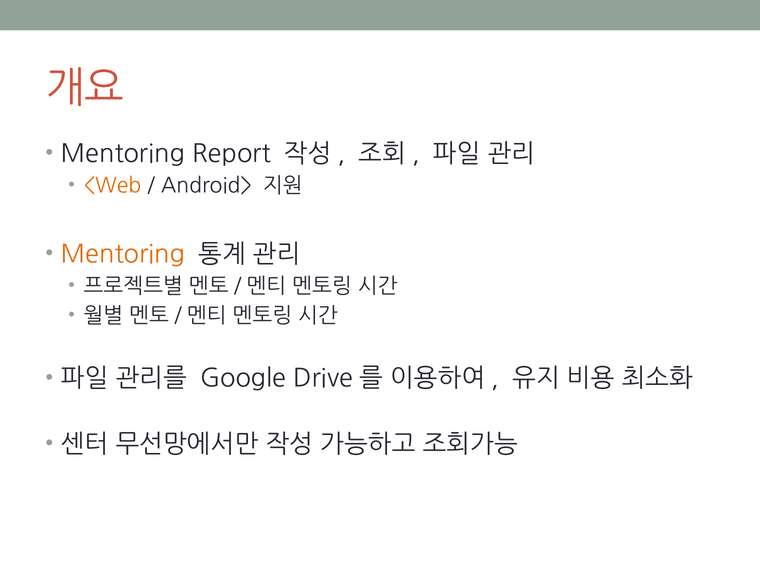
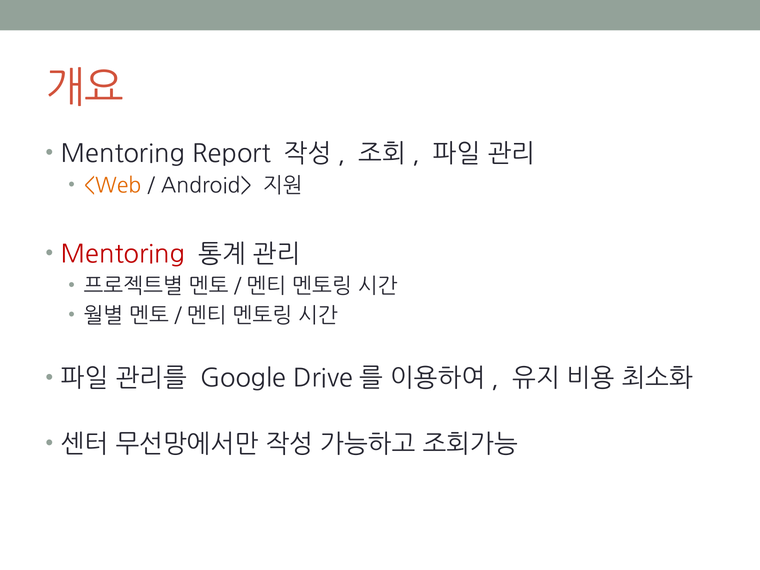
Mentoring at (123, 254) colour: orange -> red
